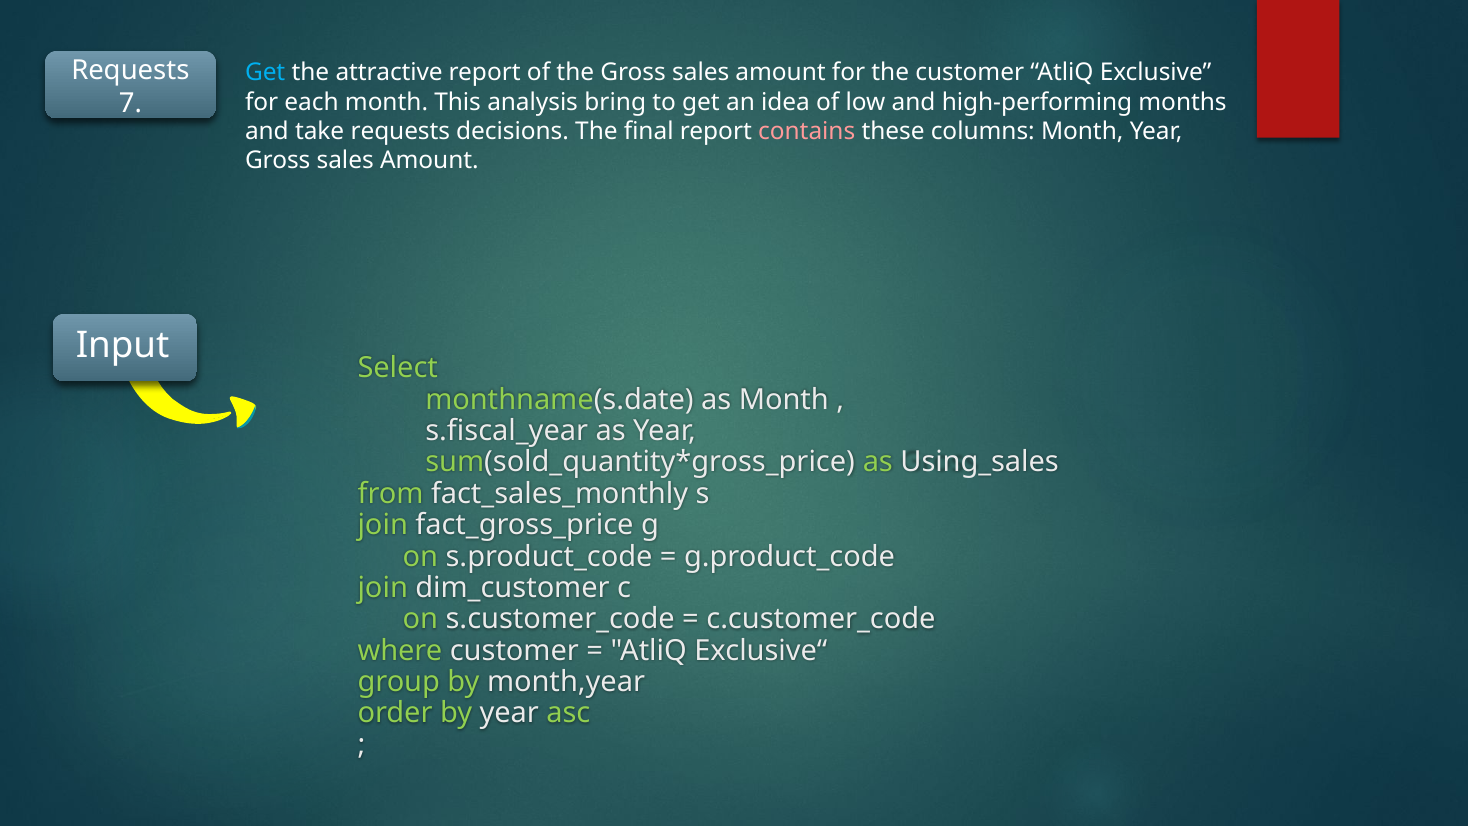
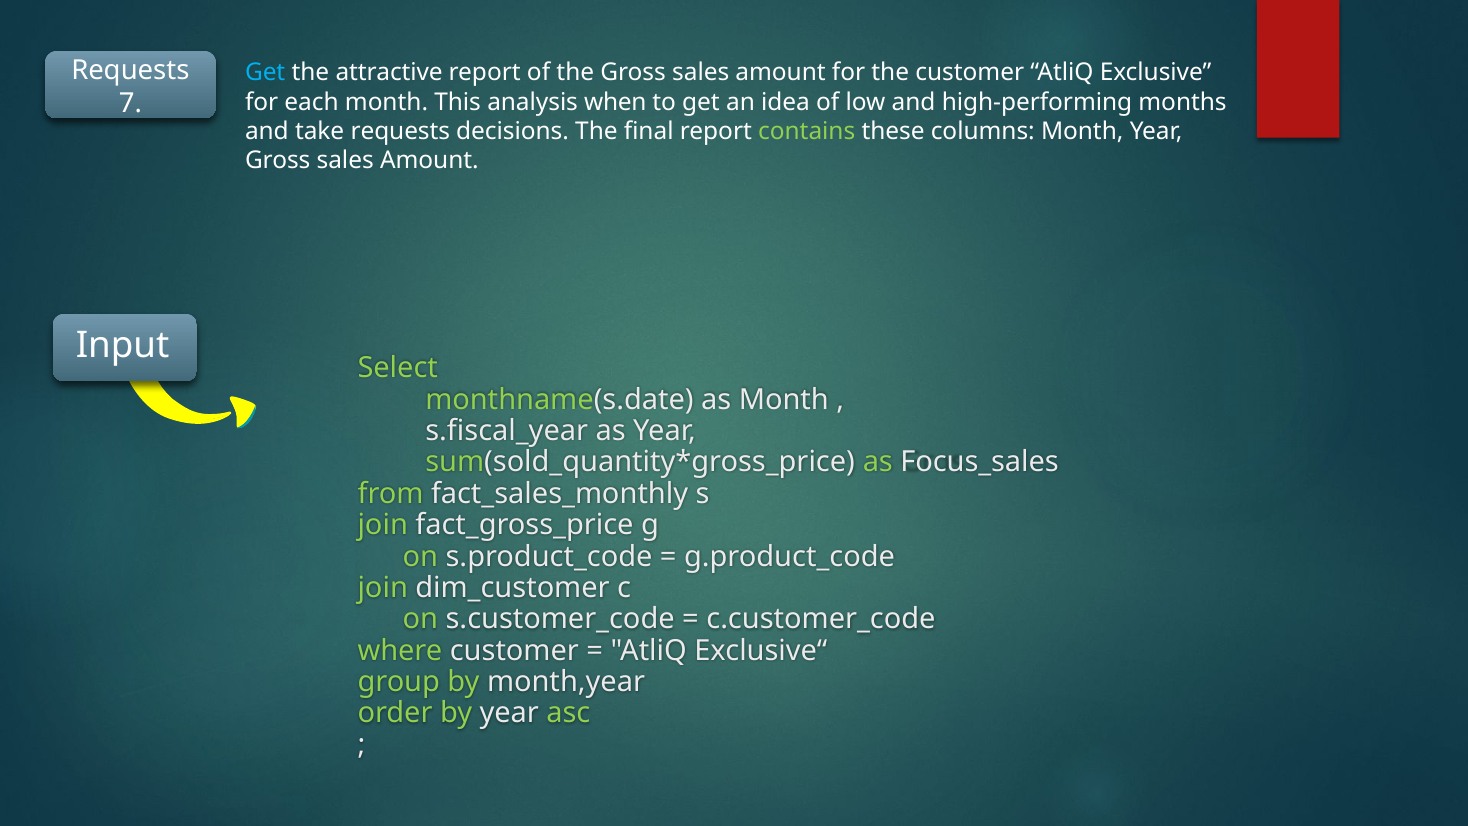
bring: bring -> when
contains colour: pink -> light green
Using_sales: Using_sales -> Focus_sales
